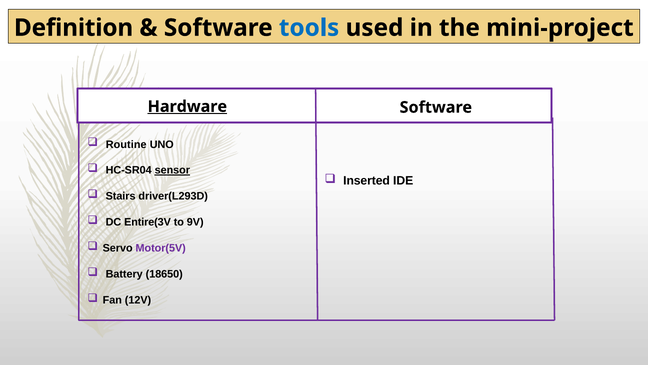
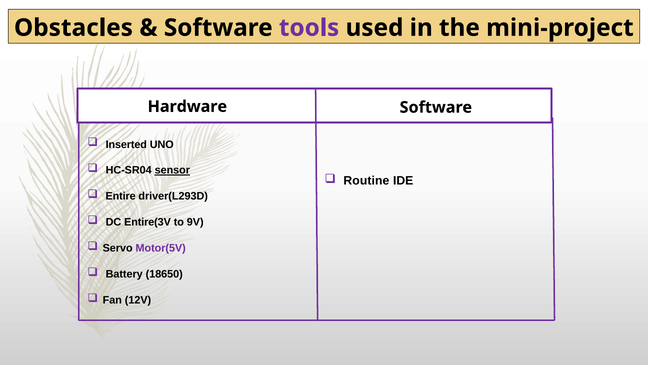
Definition: Definition -> Obstacles
tools colour: blue -> purple
Hardware underline: present -> none
Routine: Routine -> Inserted
Inserted: Inserted -> Routine
Stairs: Stairs -> Entire
